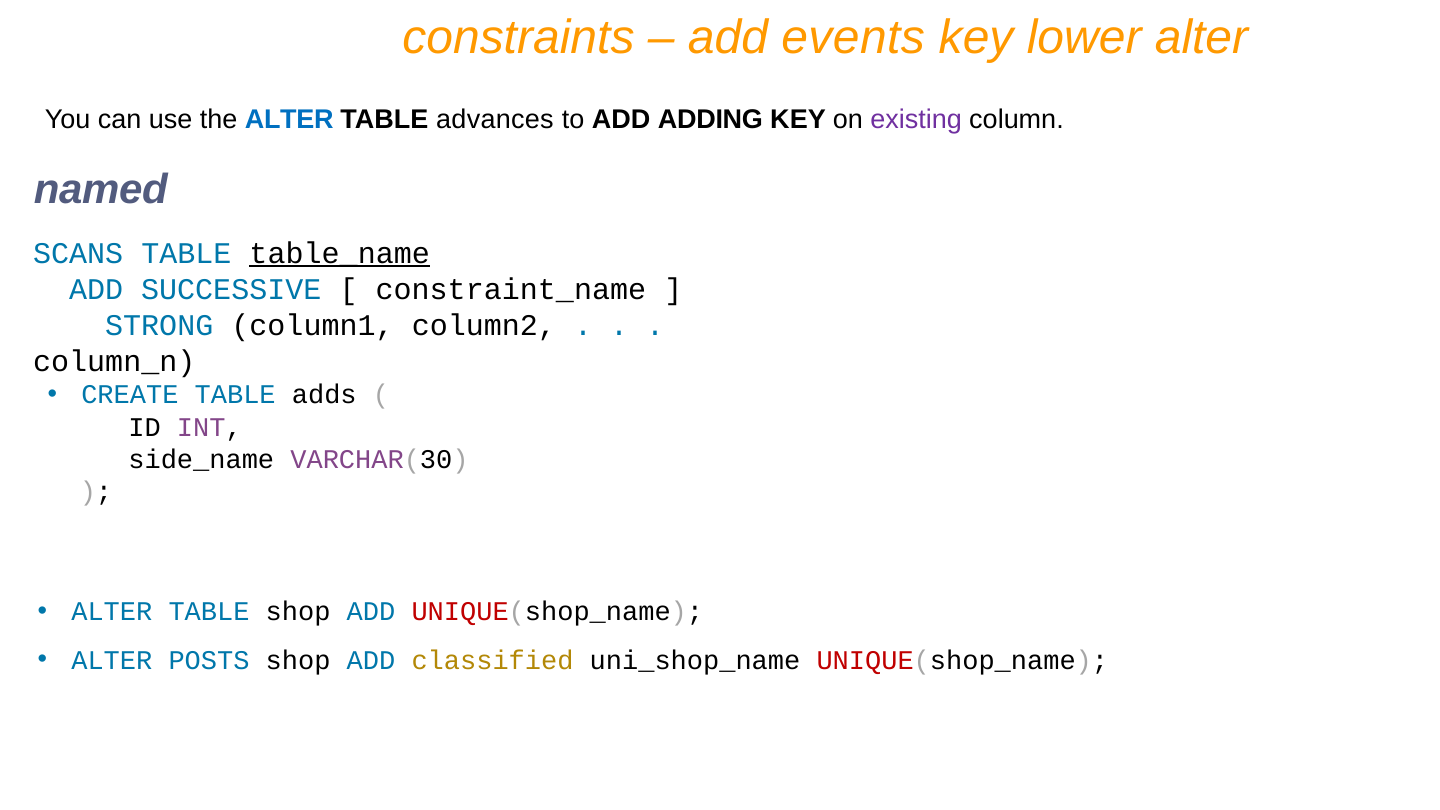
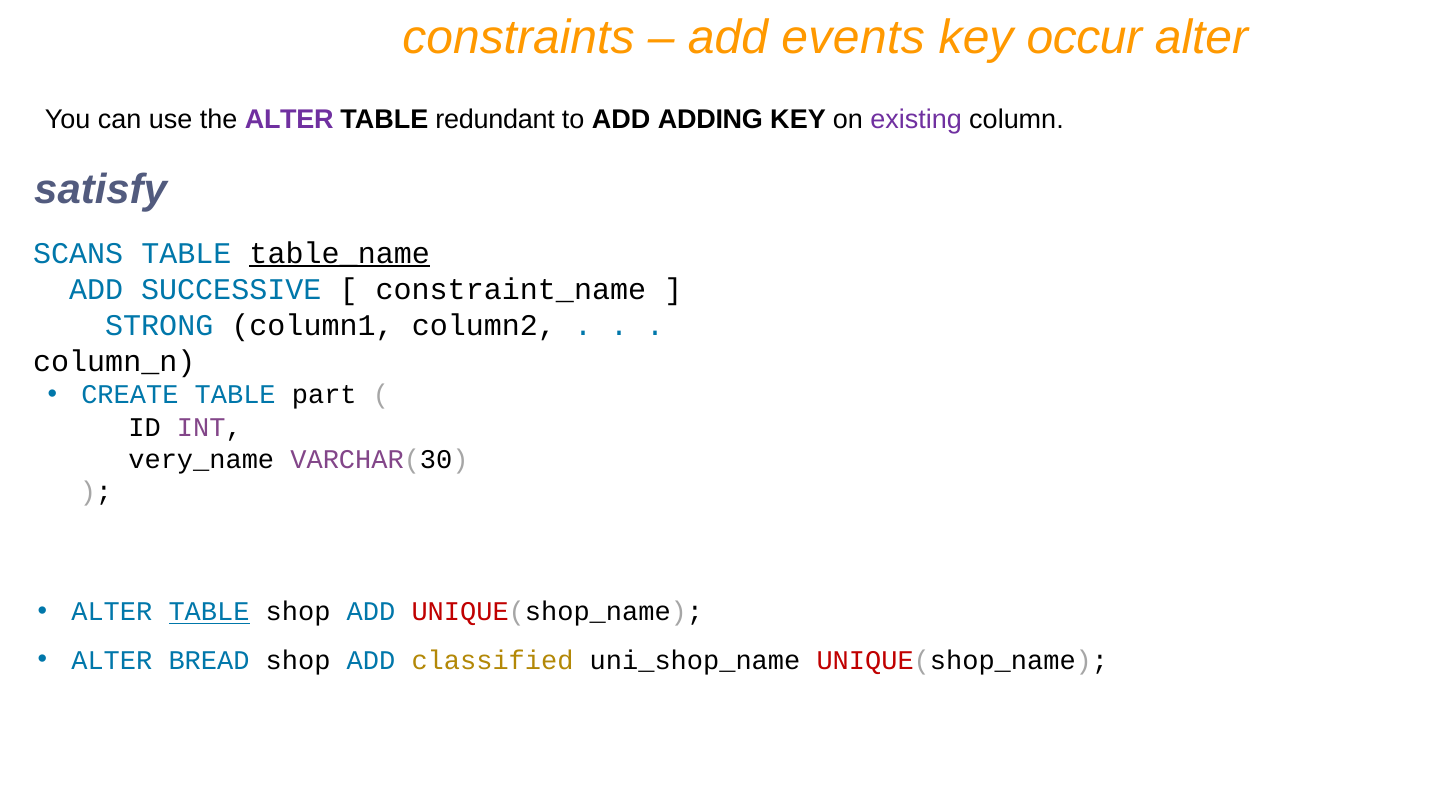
lower: lower -> occur
ALTER at (289, 120) colour: blue -> purple
advances: advances -> redundant
named: named -> satisfy
adds: adds -> part
side_name: side_name -> very_name
TABLE at (209, 612) underline: none -> present
POSTS: POSTS -> BREAD
